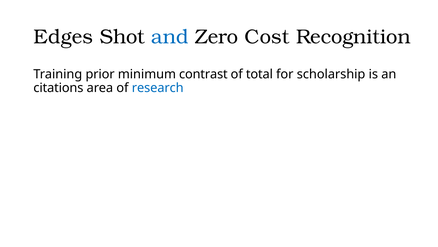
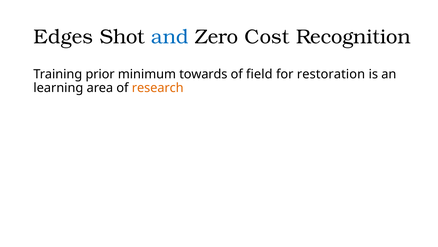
contrast: contrast -> towards
total: total -> field
scholarship: scholarship -> restoration
citations: citations -> learning
research colour: blue -> orange
